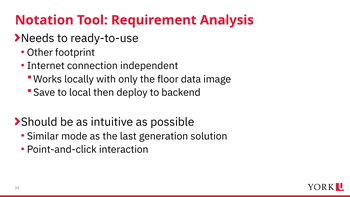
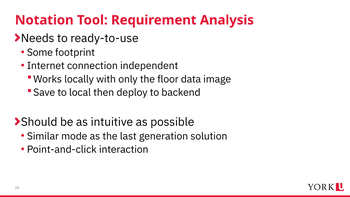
Other: Other -> Some
